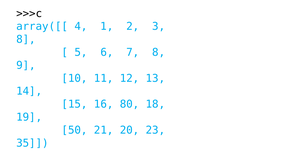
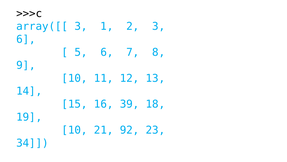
array([[ 4: 4 -> 3
8 at (26, 39): 8 -> 6
80: 80 -> 39
50 at (75, 130): 50 -> 10
20: 20 -> 92
35: 35 -> 34
